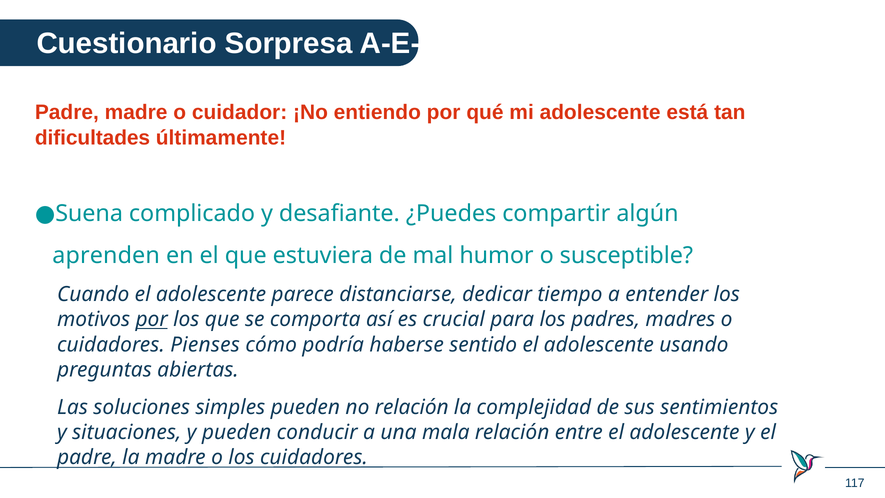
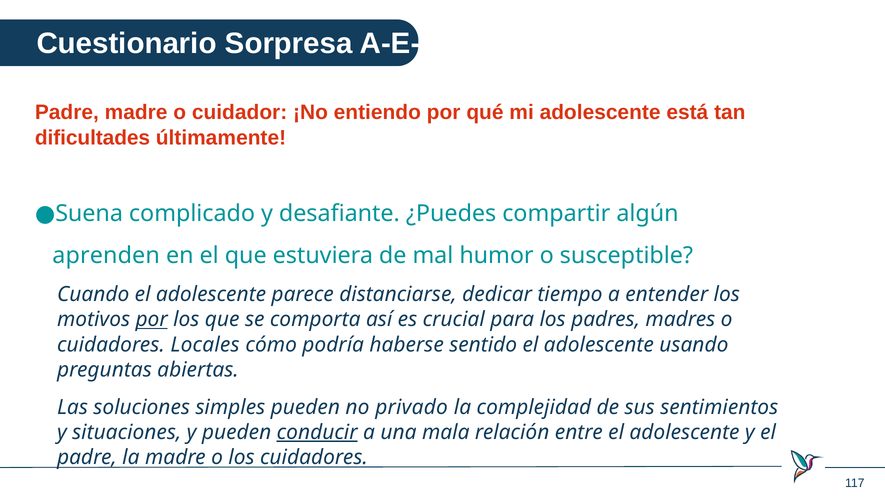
Pienses: Pienses -> Locales
no relación: relación -> privado
conducir underline: none -> present
